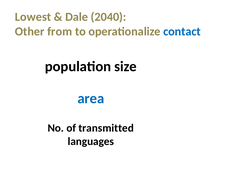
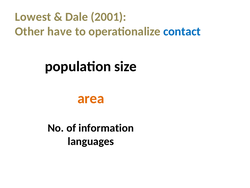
2040: 2040 -> 2001
from: from -> have
area colour: blue -> orange
transmitted: transmitted -> information
